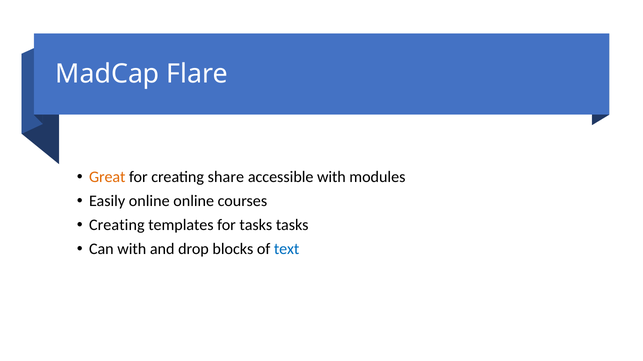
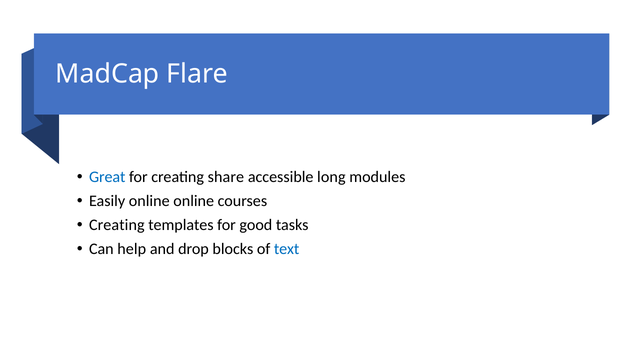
Great colour: orange -> blue
accessible with: with -> long
for tasks: tasks -> good
Can with: with -> help
